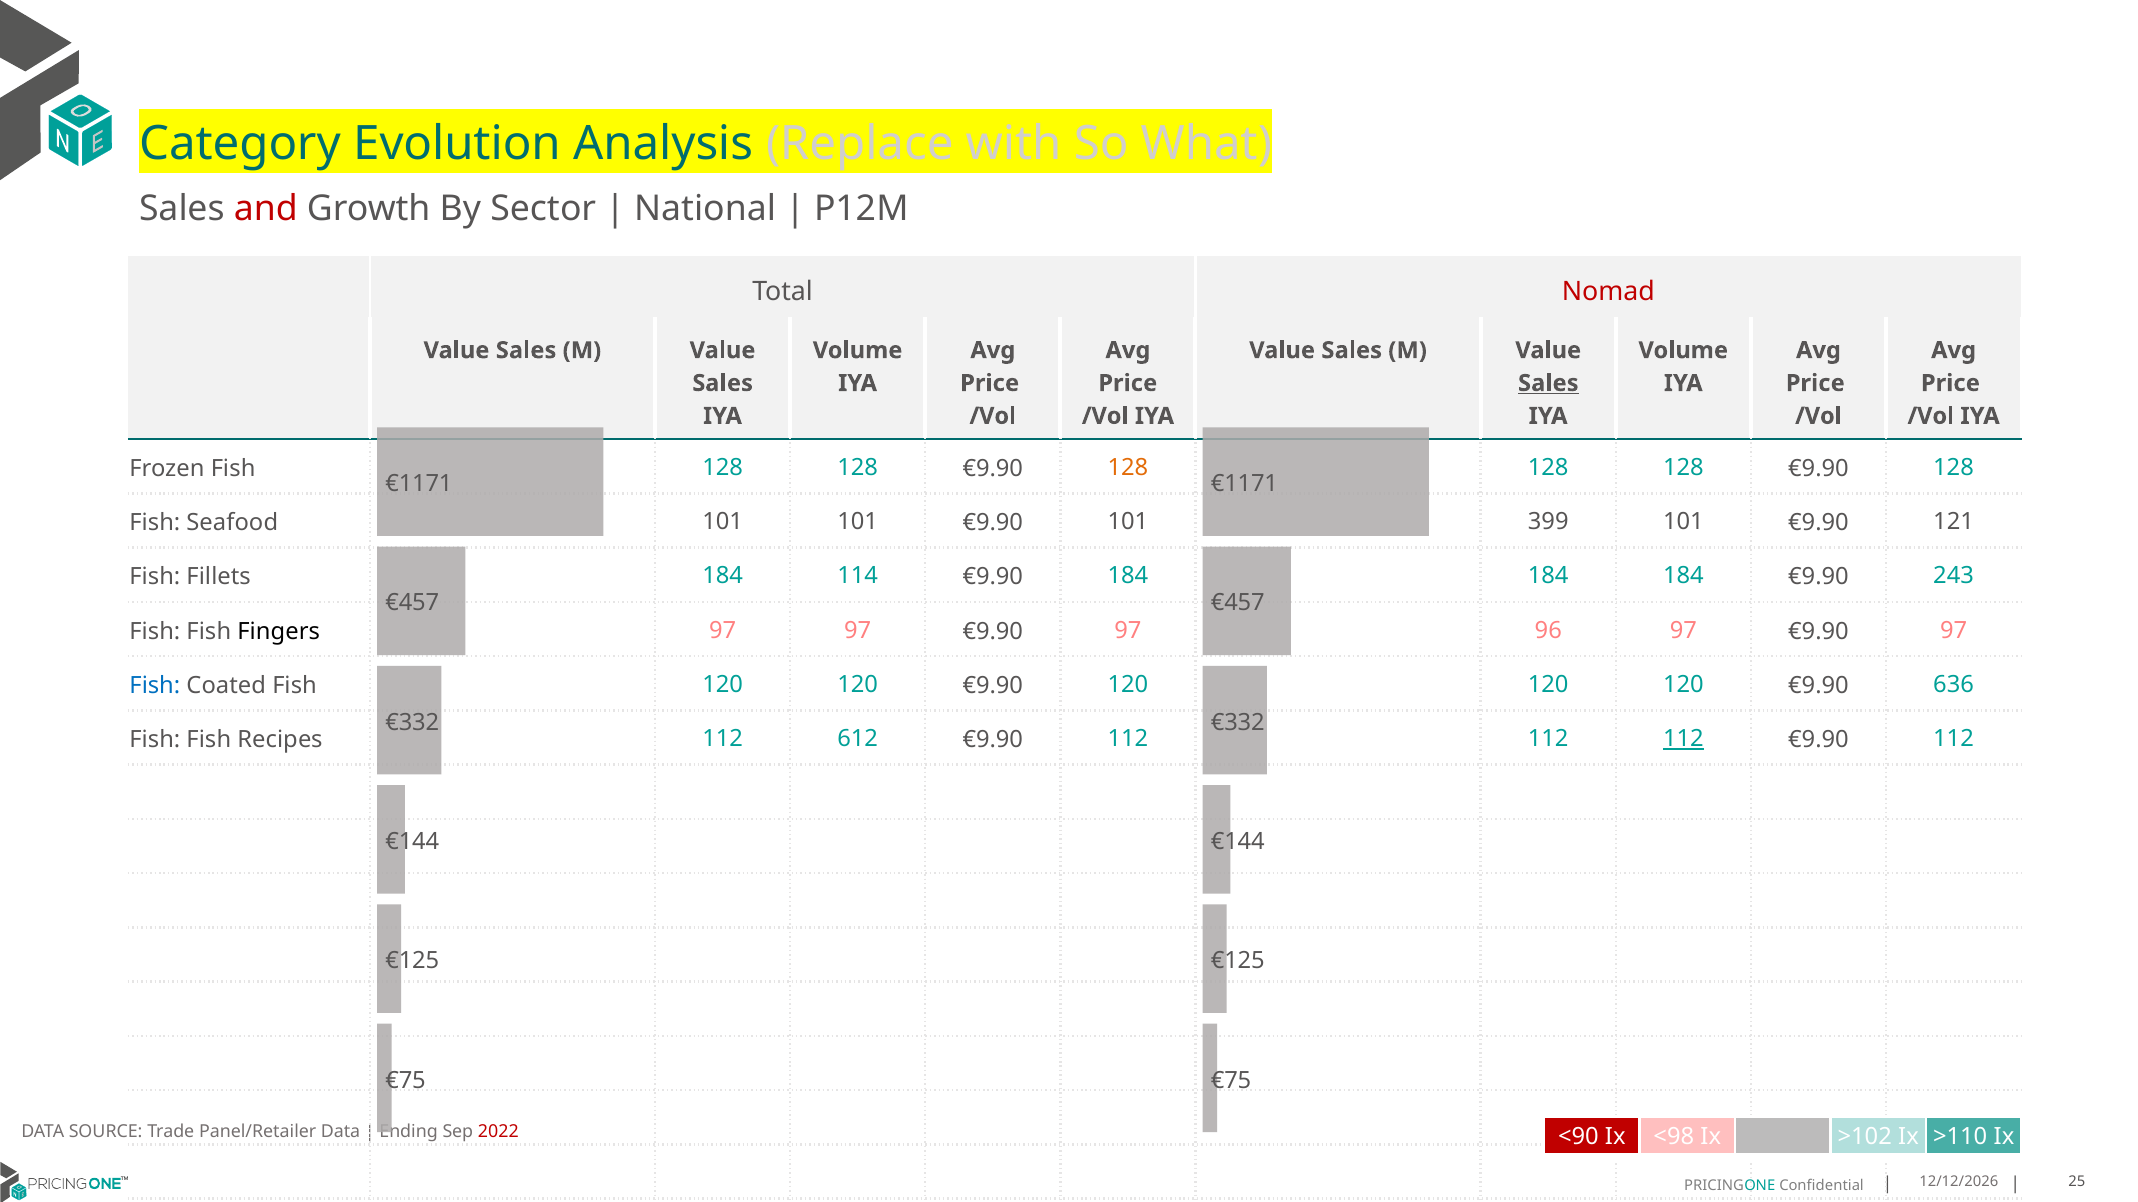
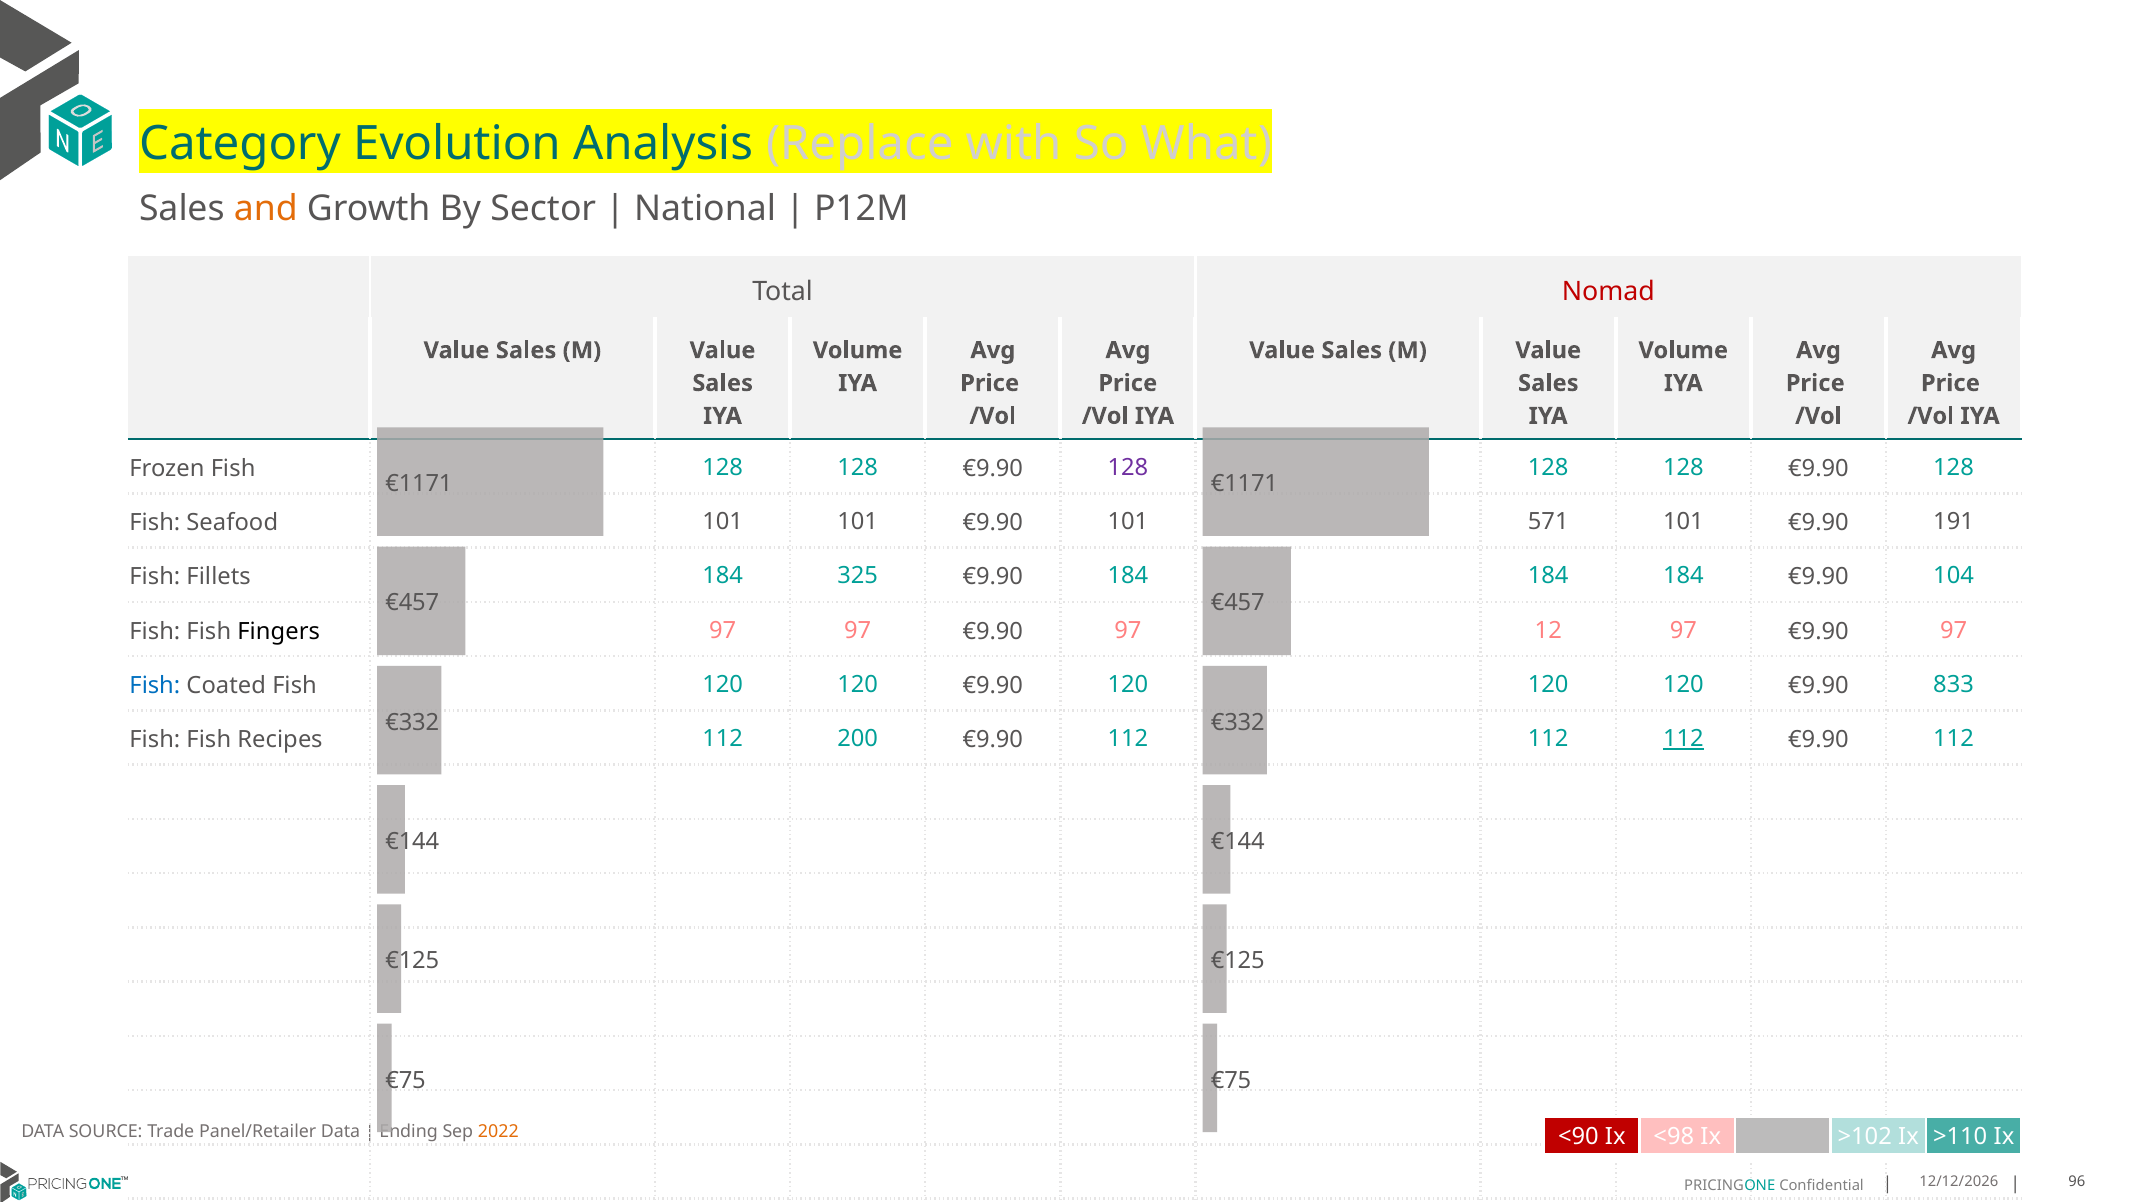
and colour: red -> orange
Sales at (1548, 383) underline: present -> none
128 at (1128, 468) colour: orange -> purple
399: 399 -> 571
121: 121 -> 191
114: 114 -> 325
243: 243 -> 104
96: 96 -> 12
636: 636 -> 833
612: 612 -> 200
2022 colour: red -> orange
25: 25 -> 96
